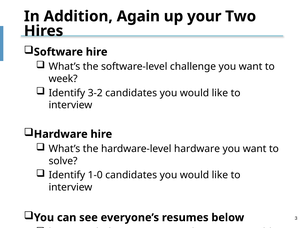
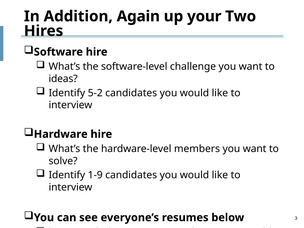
week: week -> ideas
3-2: 3-2 -> 5-2
hardware-level hardware: hardware -> members
1-0: 1-0 -> 1-9
